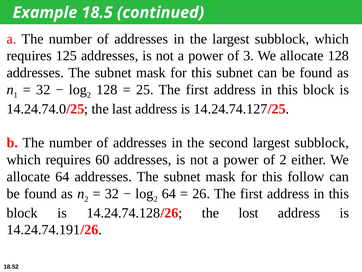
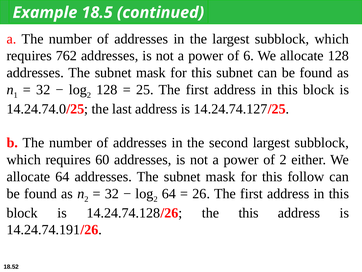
125: 125 -> 762
3: 3 -> 6
the lost: lost -> this
